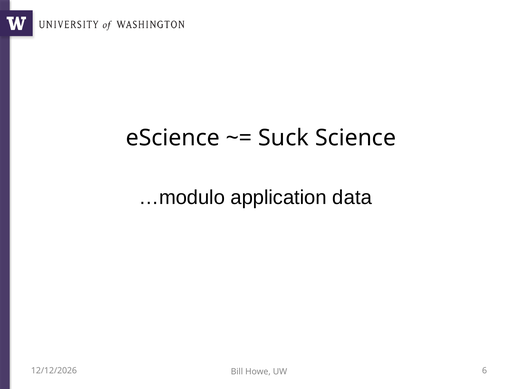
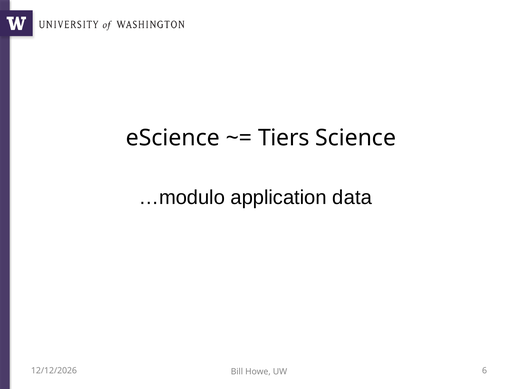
Suck: Suck -> Tiers
